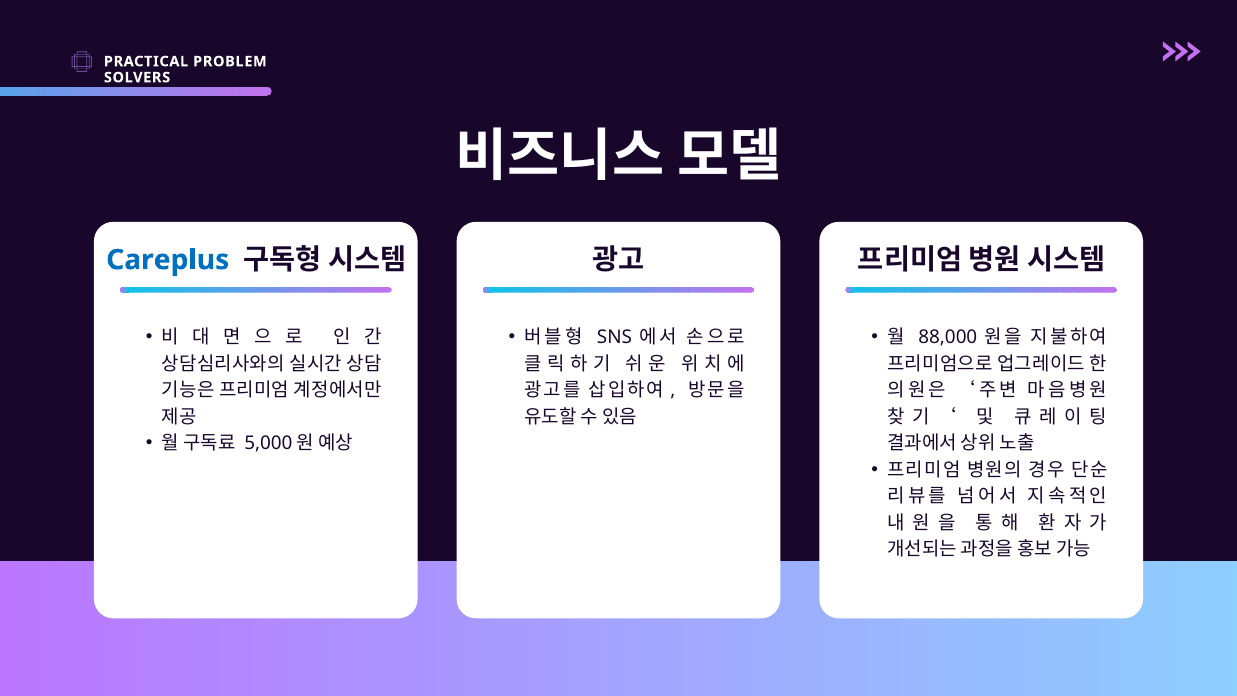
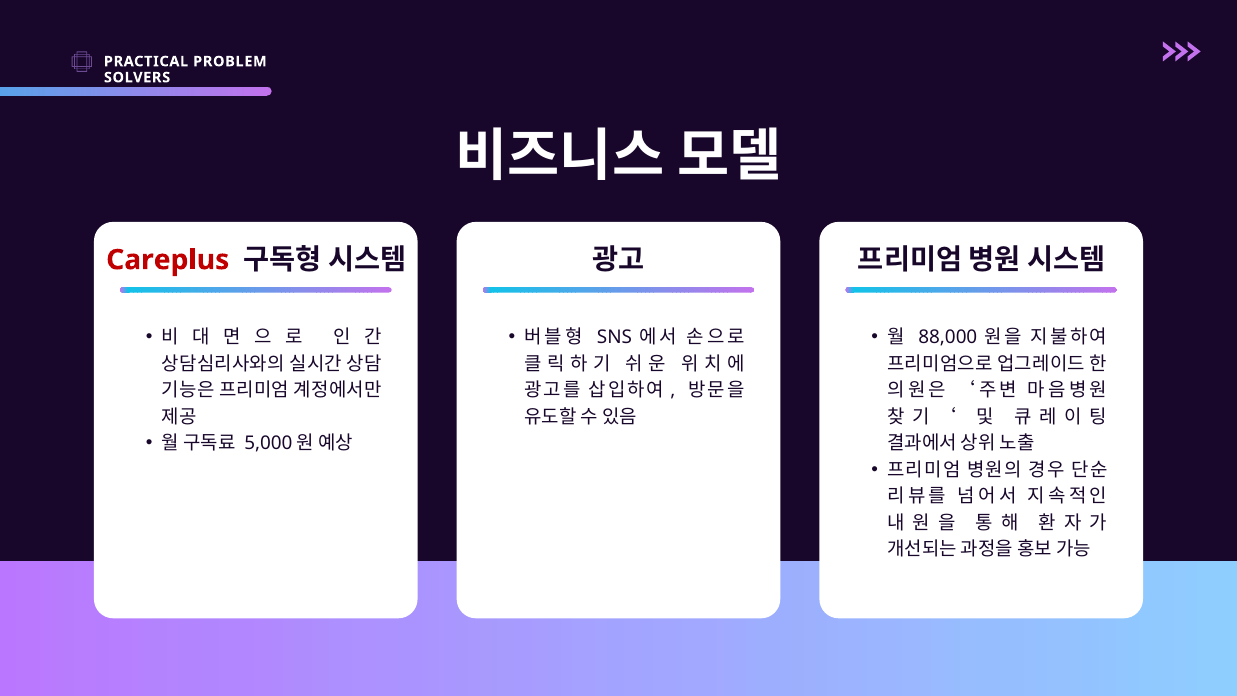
Careplus colour: blue -> red
